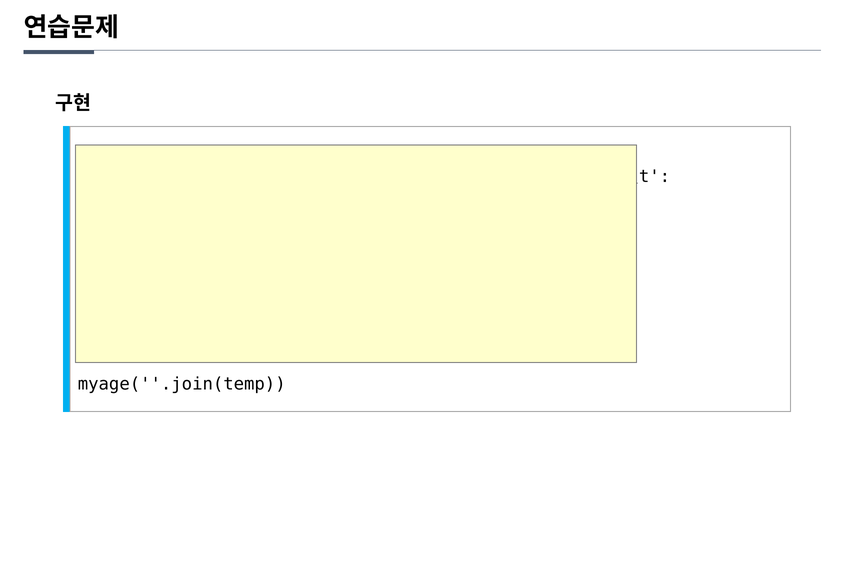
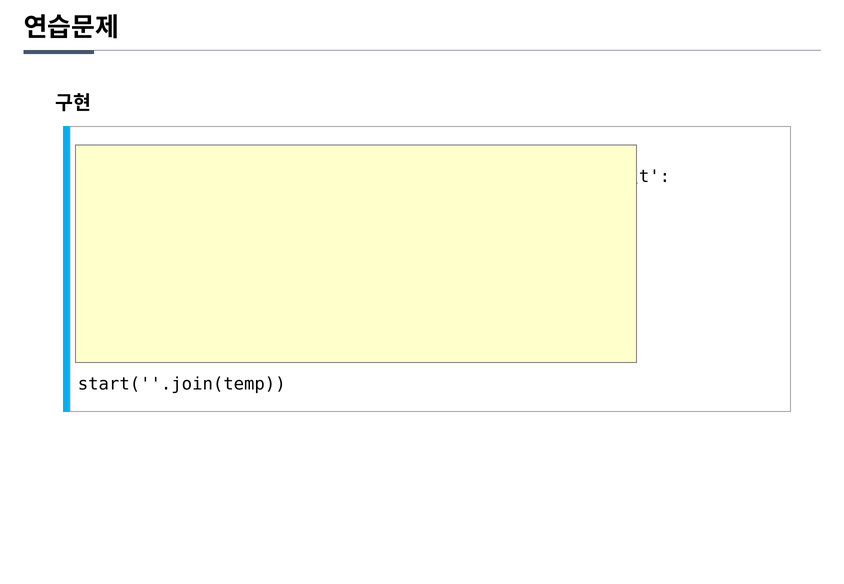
myage(''.join(temp: myage(''.join(temp -> start(''.join(temp
